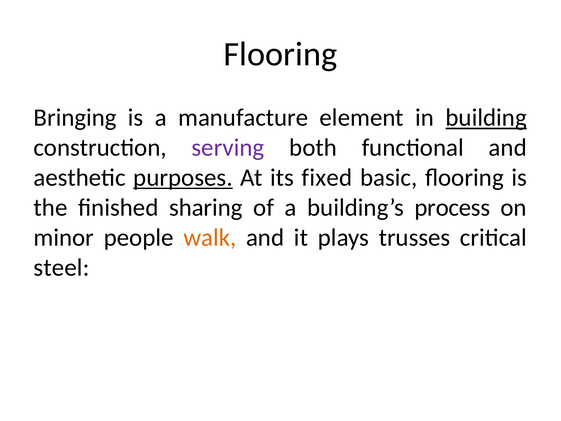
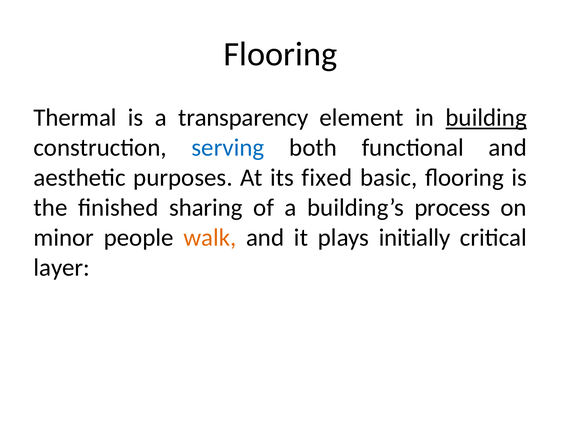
Bringing: Bringing -> Thermal
manufacture: manufacture -> transparency
serving colour: purple -> blue
purposes underline: present -> none
trusses: trusses -> initially
steel: steel -> layer
